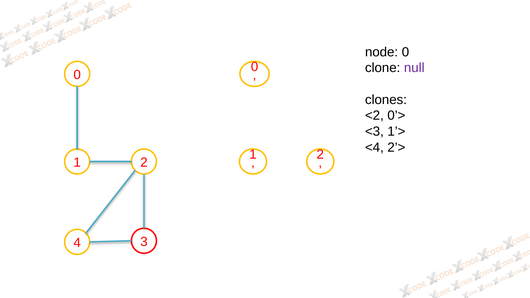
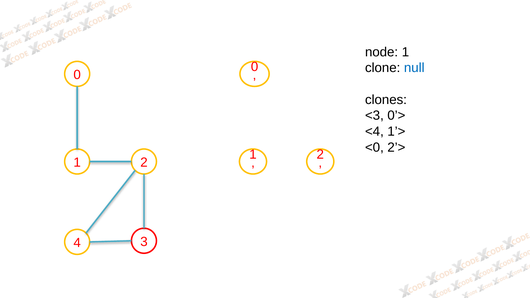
node 0: 0 -> 1
null colour: purple -> blue
<2: <2 -> <3
<3: <3 -> <4
<4: <4 -> <0
